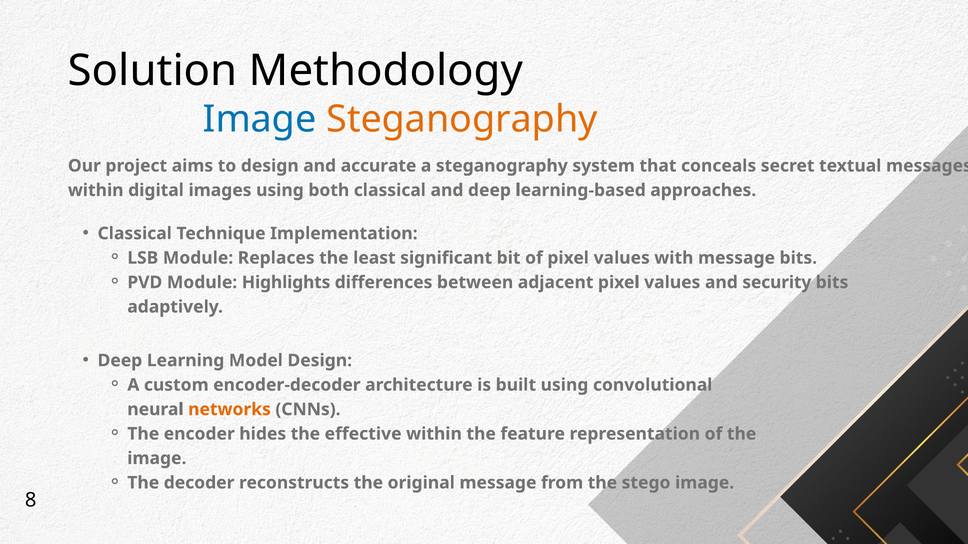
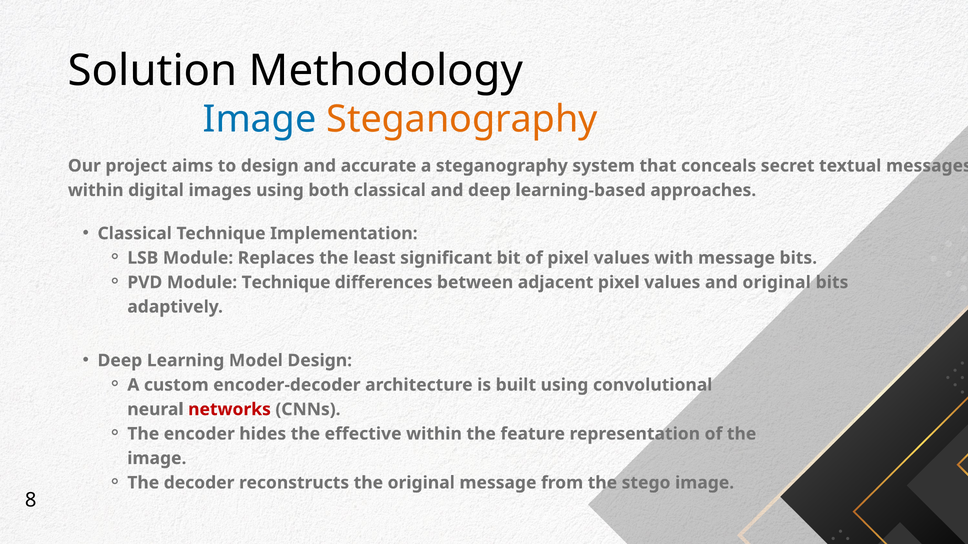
Module Highlights: Highlights -> Technique
and security: security -> original
networks colour: orange -> red
